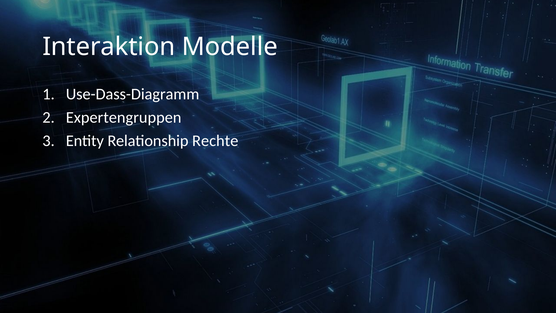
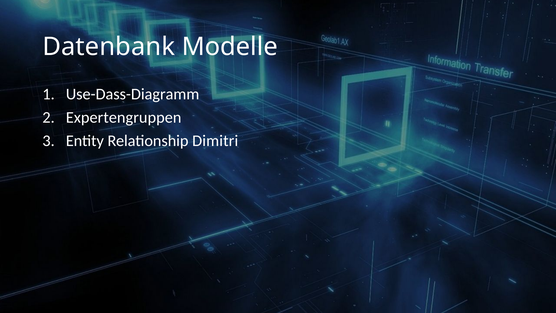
Interaktion: Interaktion -> Datenbank
Rechte: Rechte -> Dimitri
